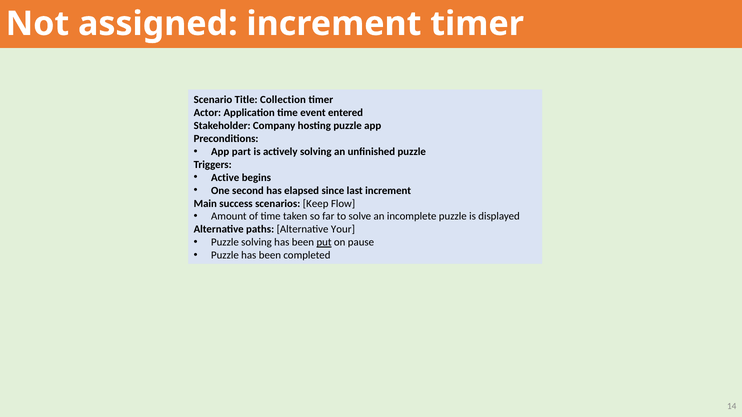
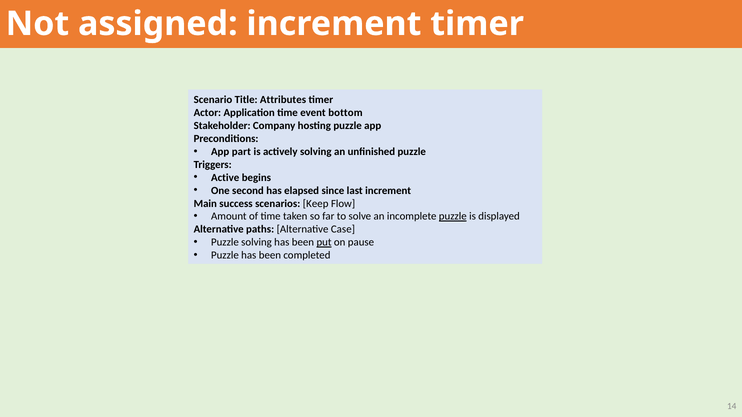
Collection: Collection -> Attributes
entered: entered -> bottom
puzzle at (453, 217) underline: none -> present
Your: Your -> Case
